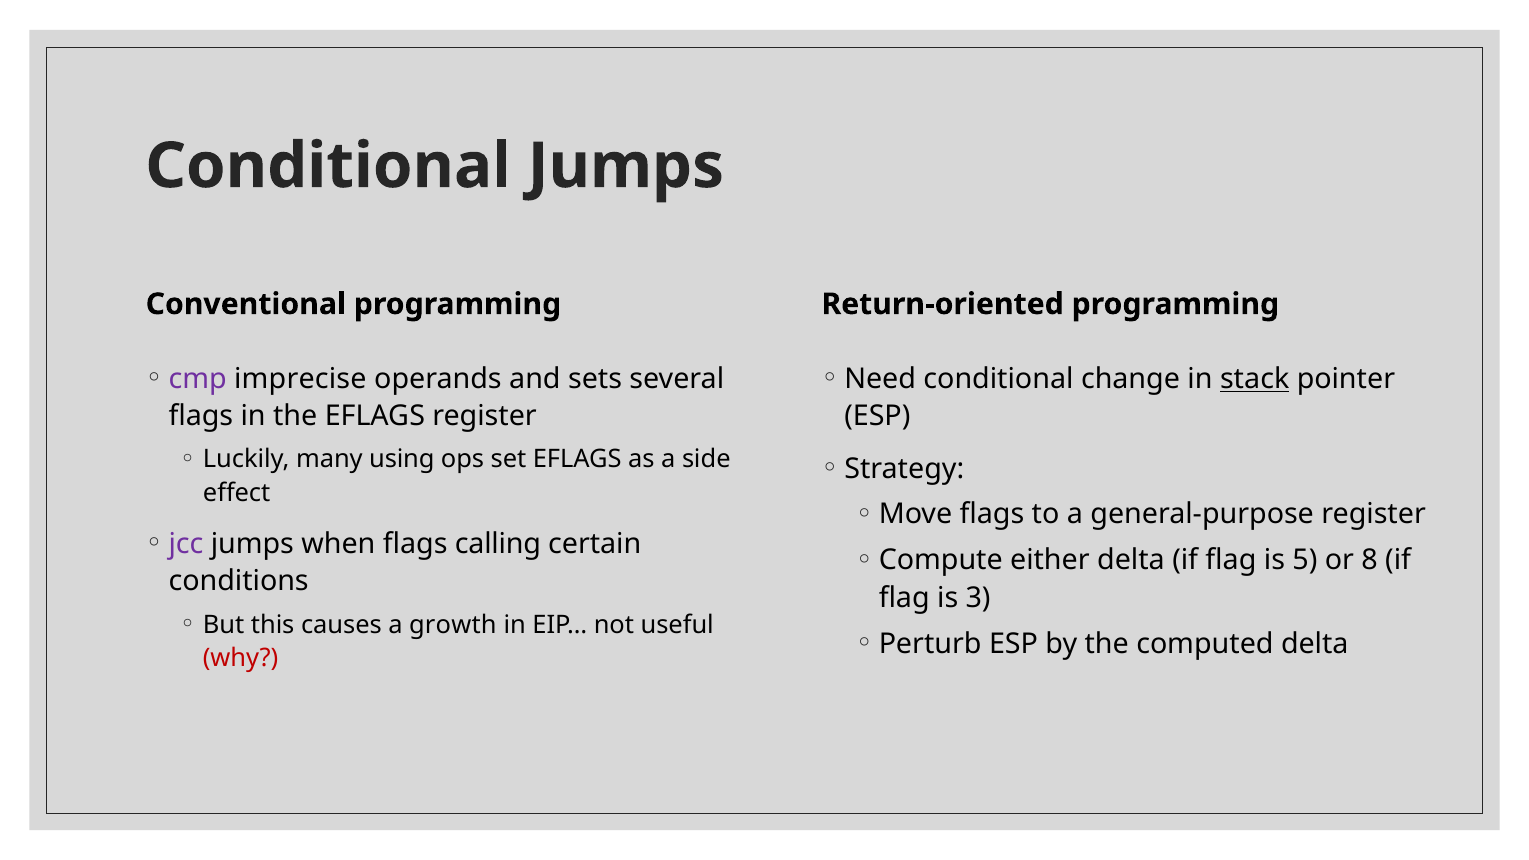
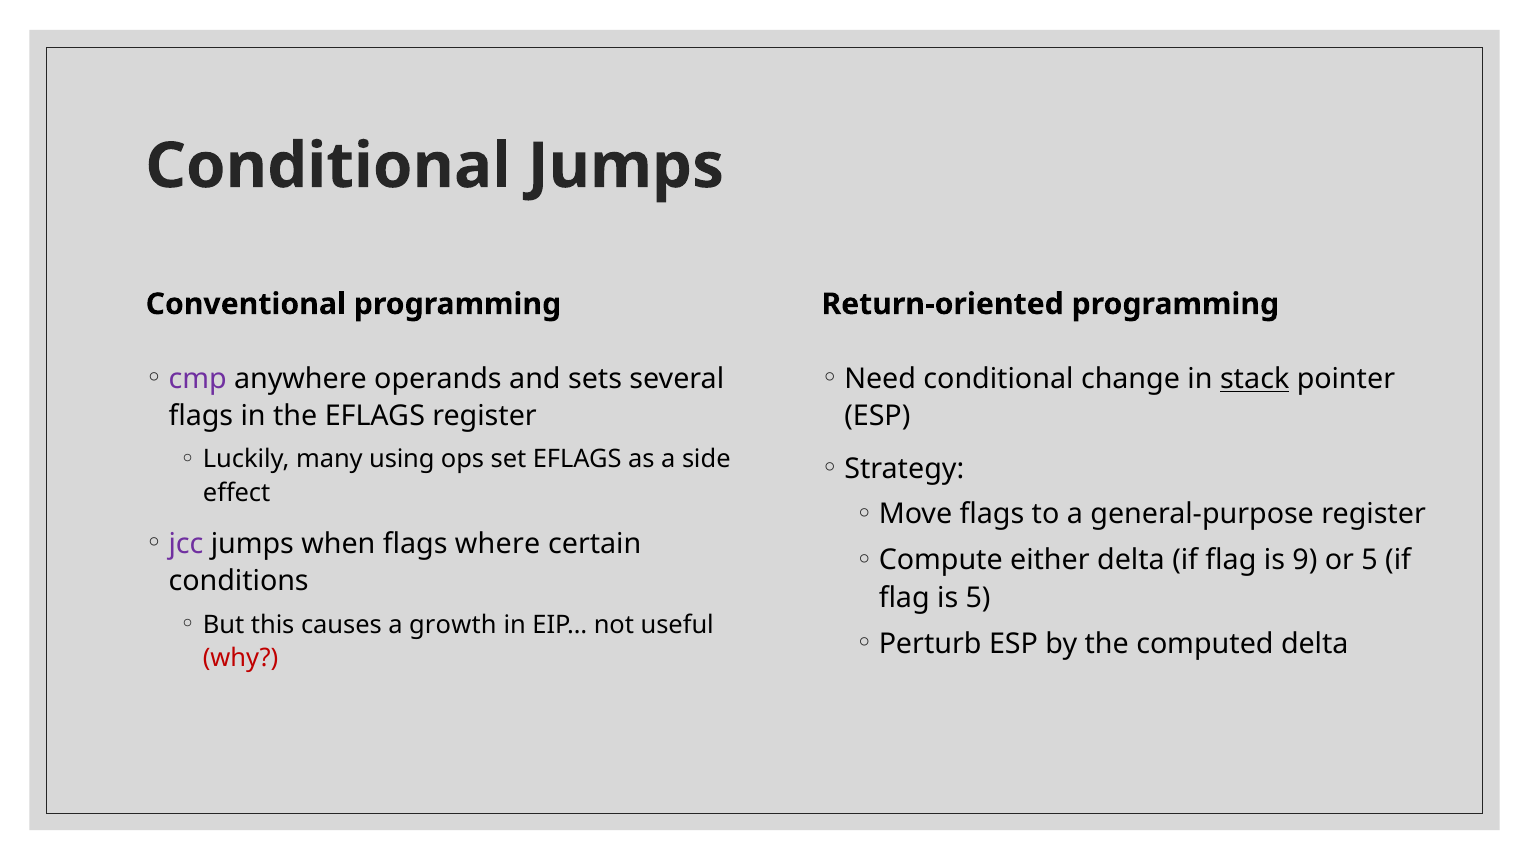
imprecise: imprecise -> anywhere
calling: calling -> where
5: 5 -> 9
or 8: 8 -> 5
is 3: 3 -> 5
